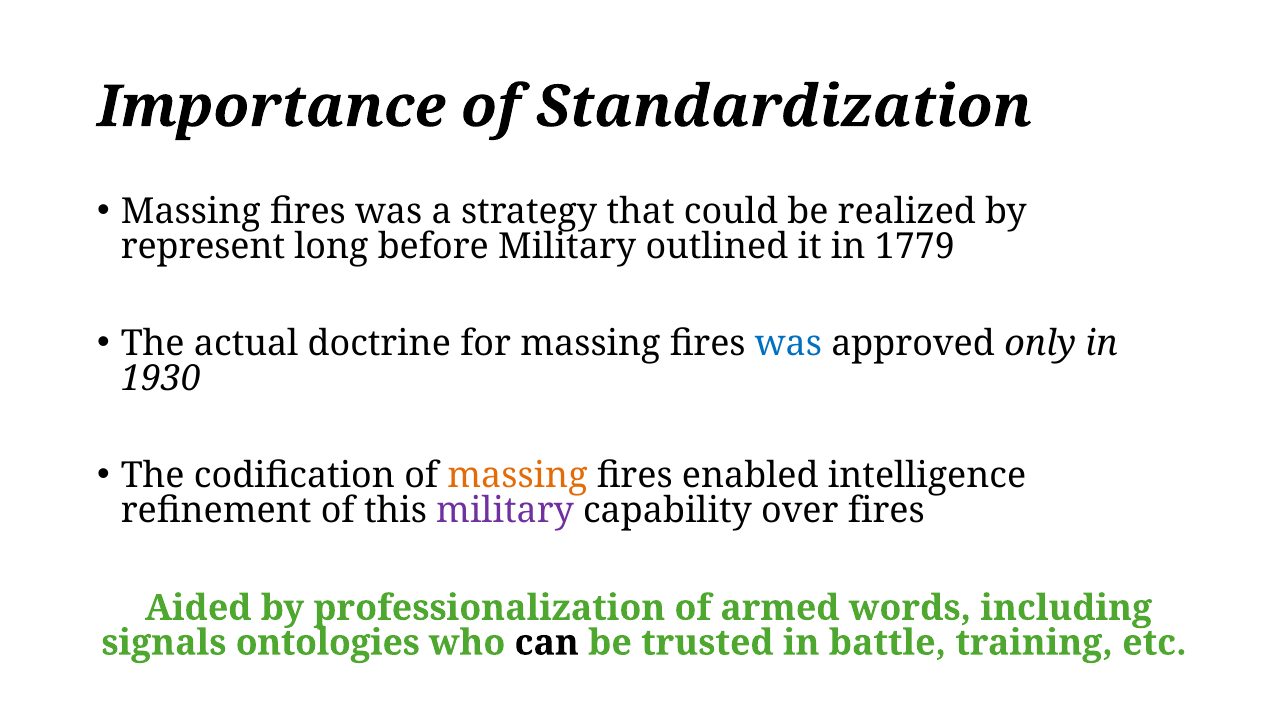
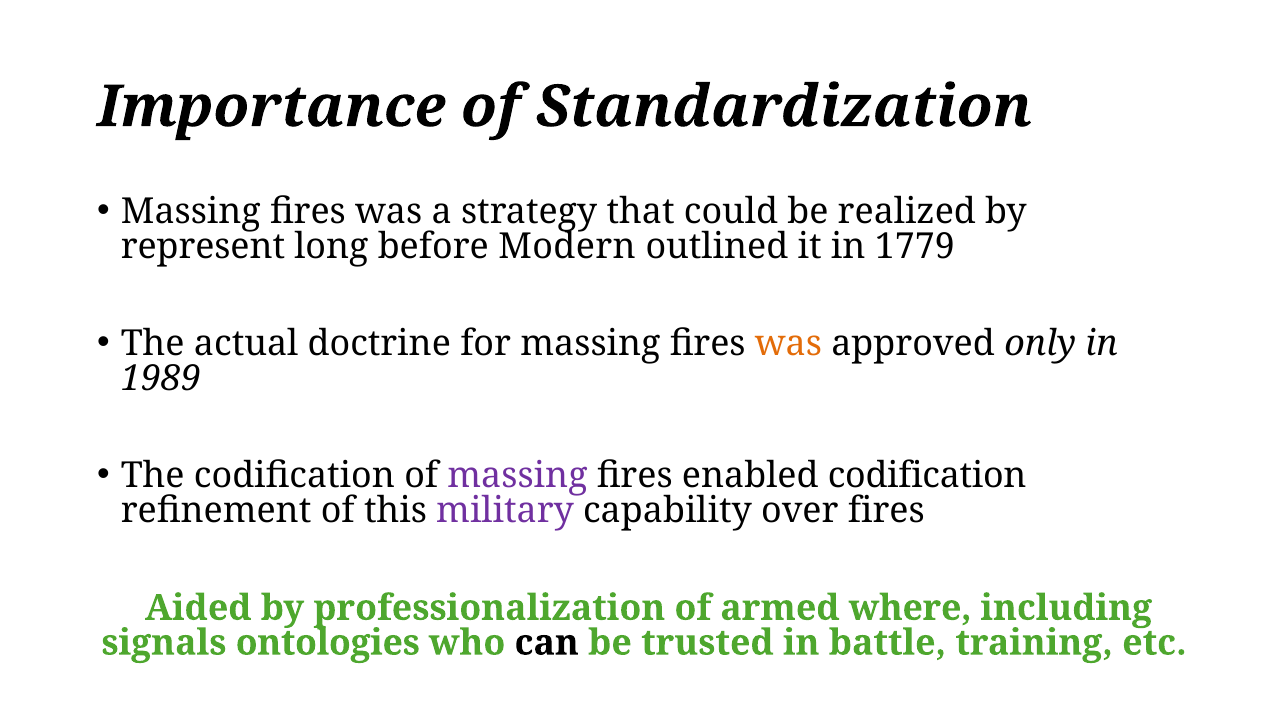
before Military: Military -> Modern
was at (788, 344) colour: blue -> orange
1930: 1930 -> 1989
massing at (517, 476) colour: orange -> purple
enabled intelligence: intelligence -> codification
words: words -> where
